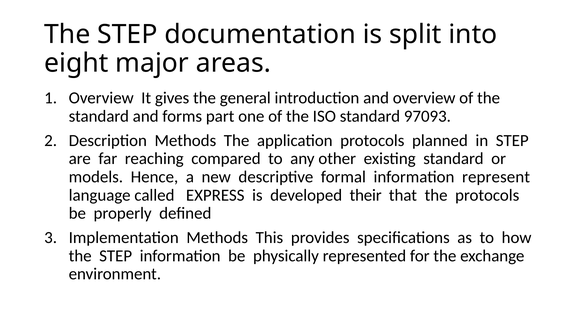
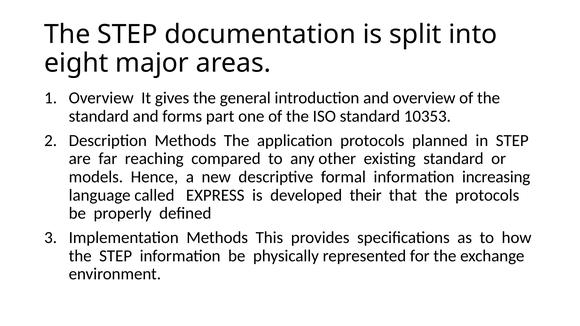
97093: 97093 -> 10353
represent: represent -> increasing
